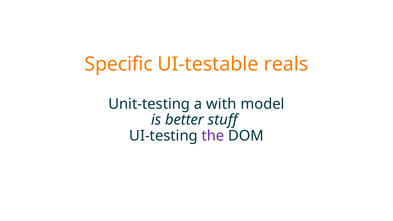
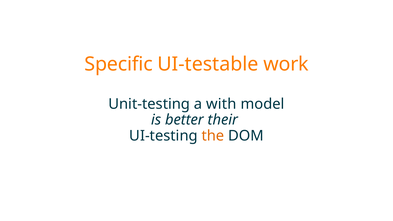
reals: reals -> work
stuff: stuff -> their
the colour: purple -> orange
